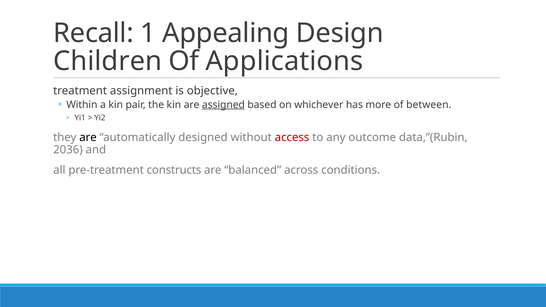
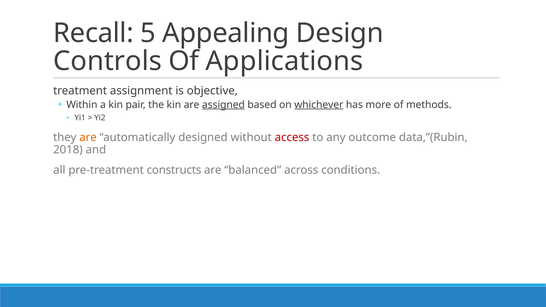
1: 1 -> 5
Children: Children -> Controls
whichever underline: none -> present
between: between -> methods
are at (88, 138) colour: black -> orange
2036: 2036 -> 2018
